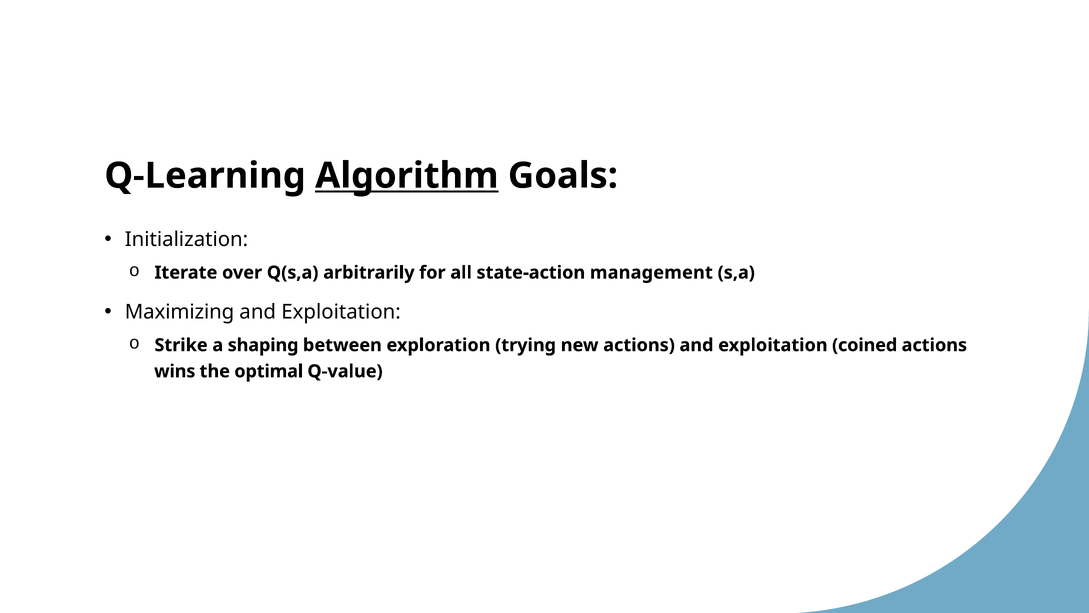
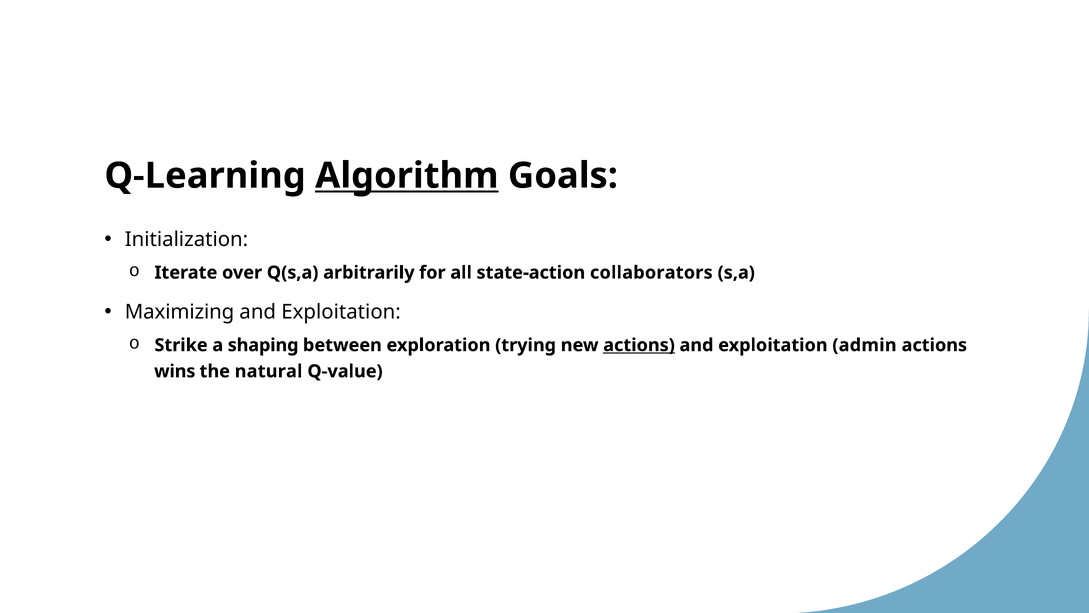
management: management -> collaborators
actions at (639, 345) underline: none -> present
coined: coined -> admin
optimal: optimal -> natural
